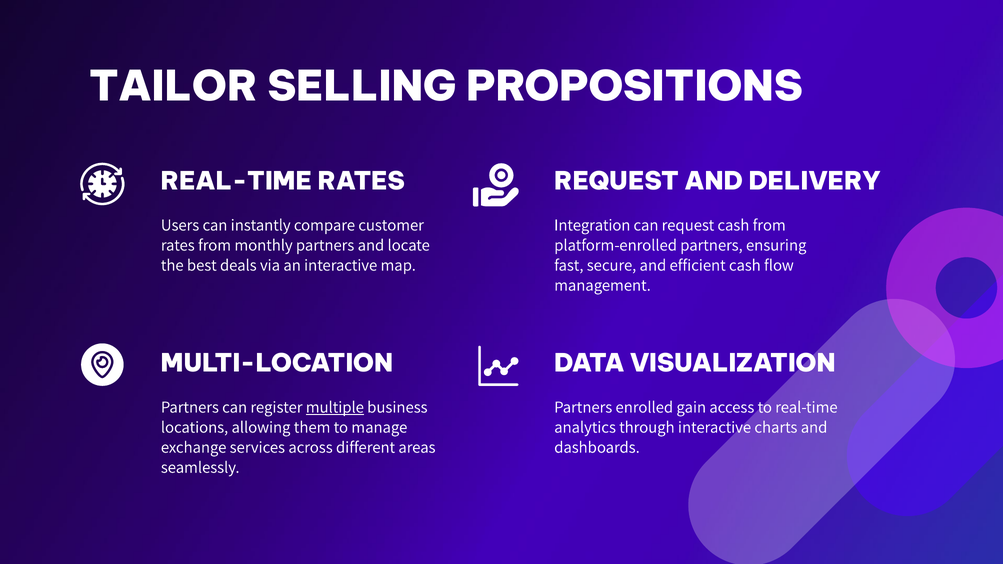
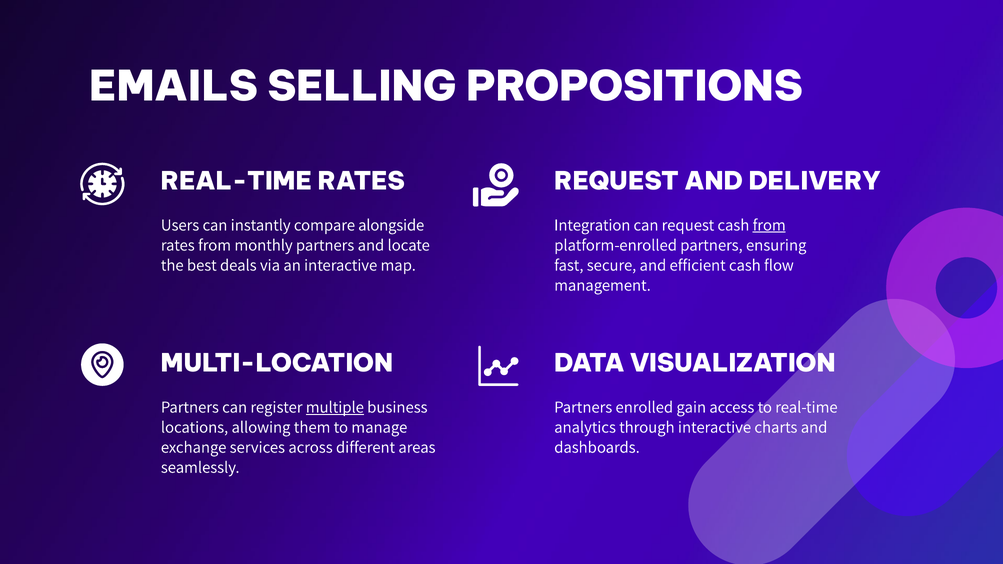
TAILOR: TAILOR -> EMAILS
customer: customer -> alongside
from at (769, 225) underline: none -> present
